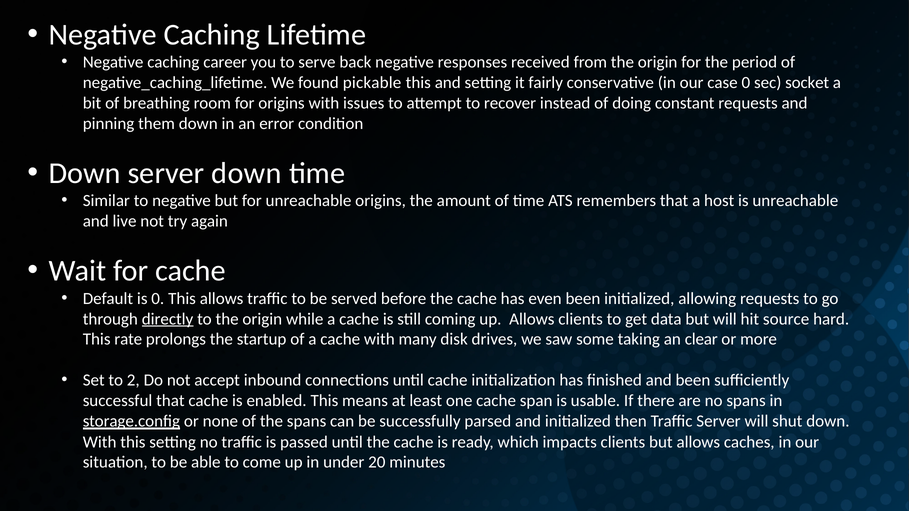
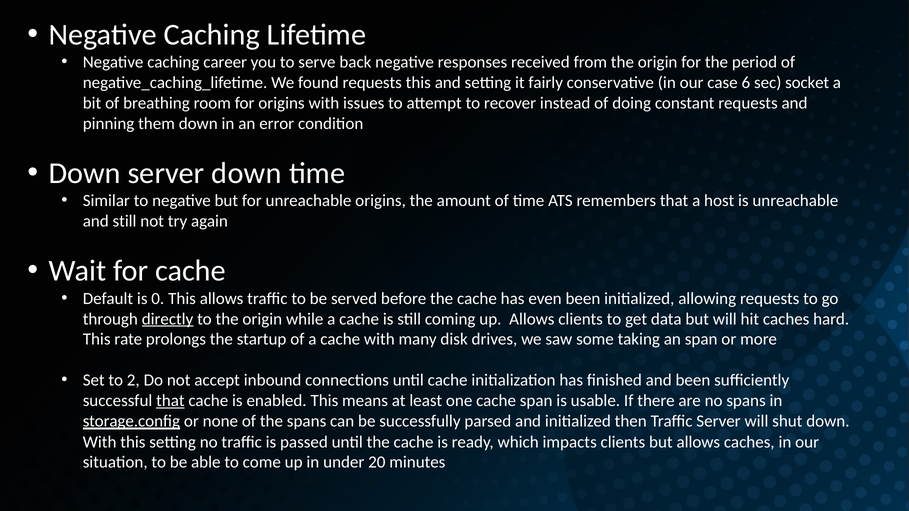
found pickable: pickable -> requests
case 0: 0 -> 6
and live: live -> still
hit source: source -> caches
an clear: clear -> span
that at (170, 401) underline: none -> present
